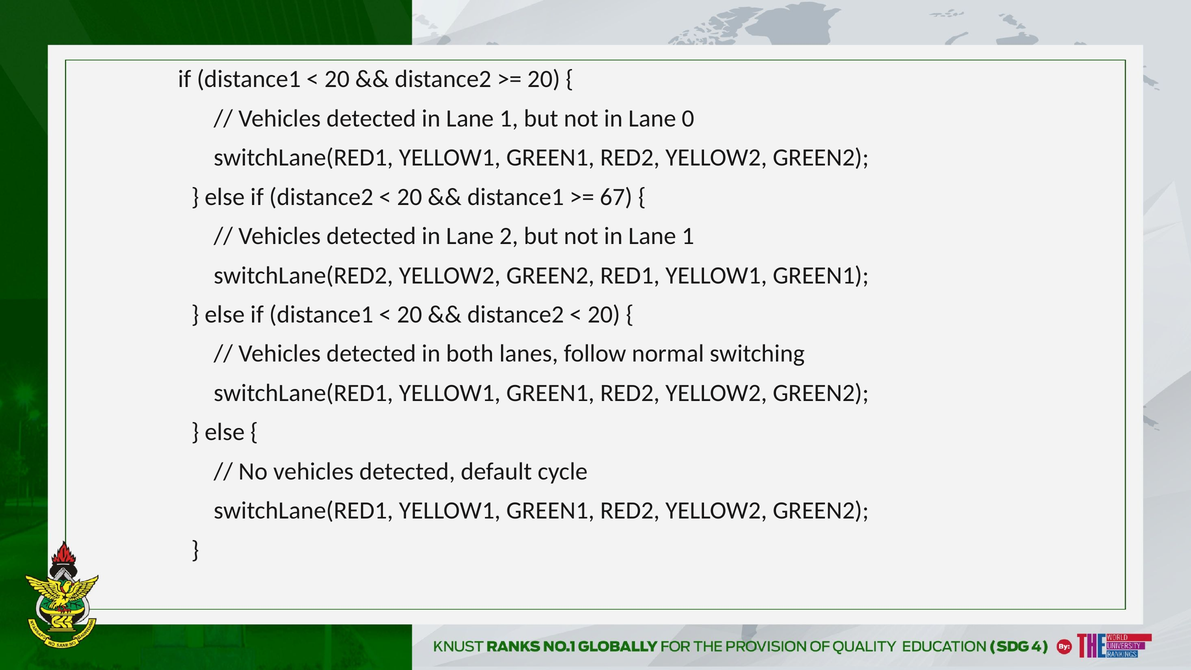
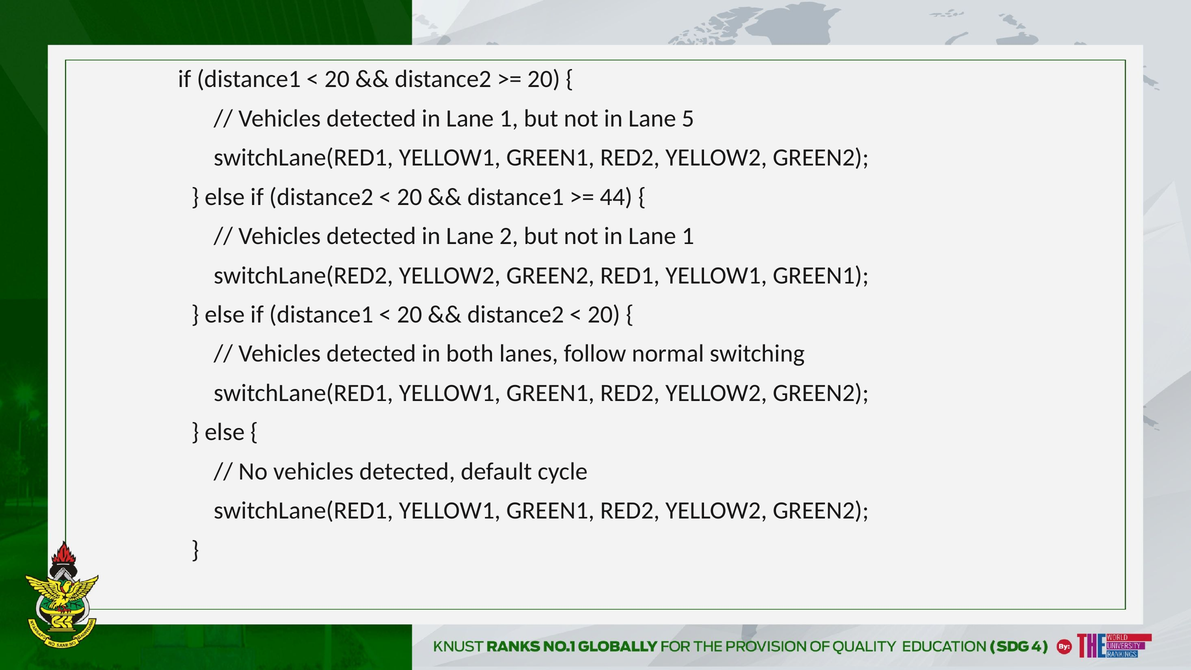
0: 0 -> 5
67: 67 -> 44
